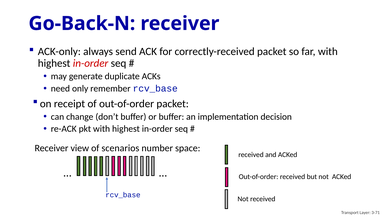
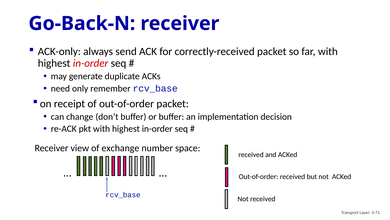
scenarios: scenarios -> exchange
